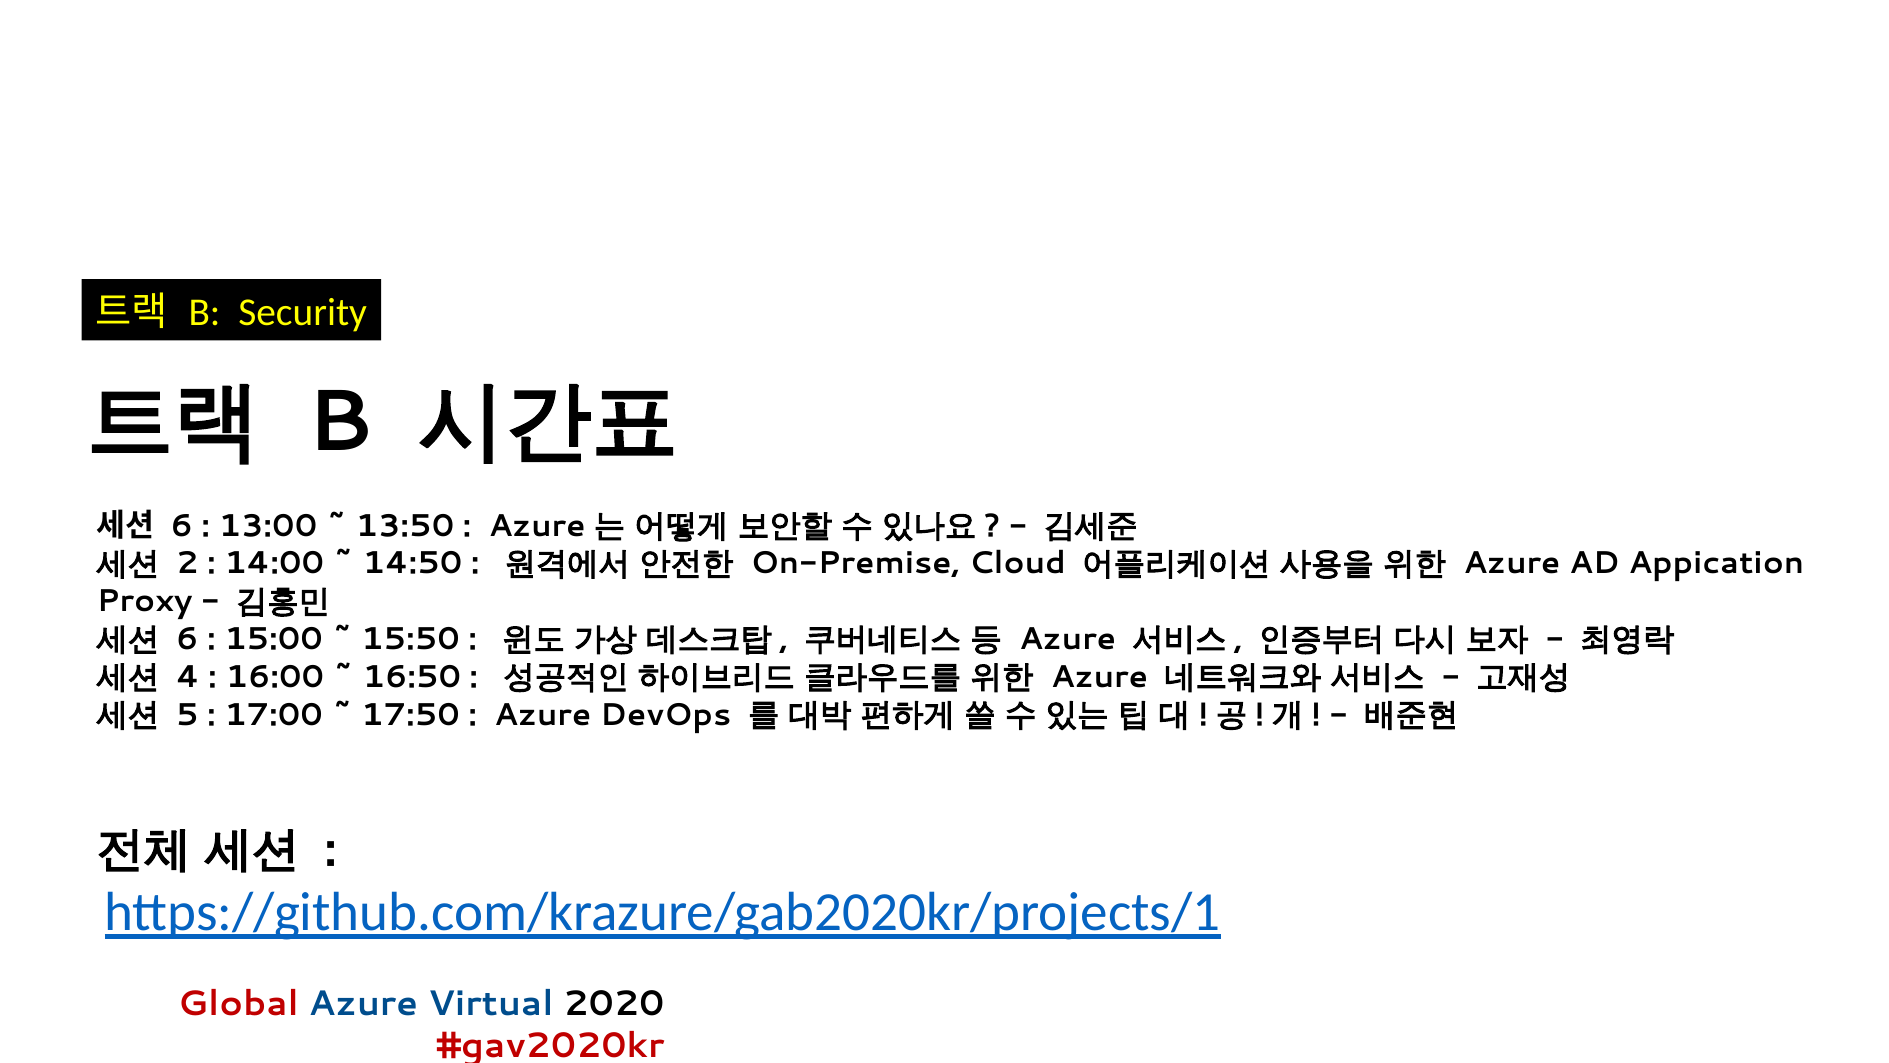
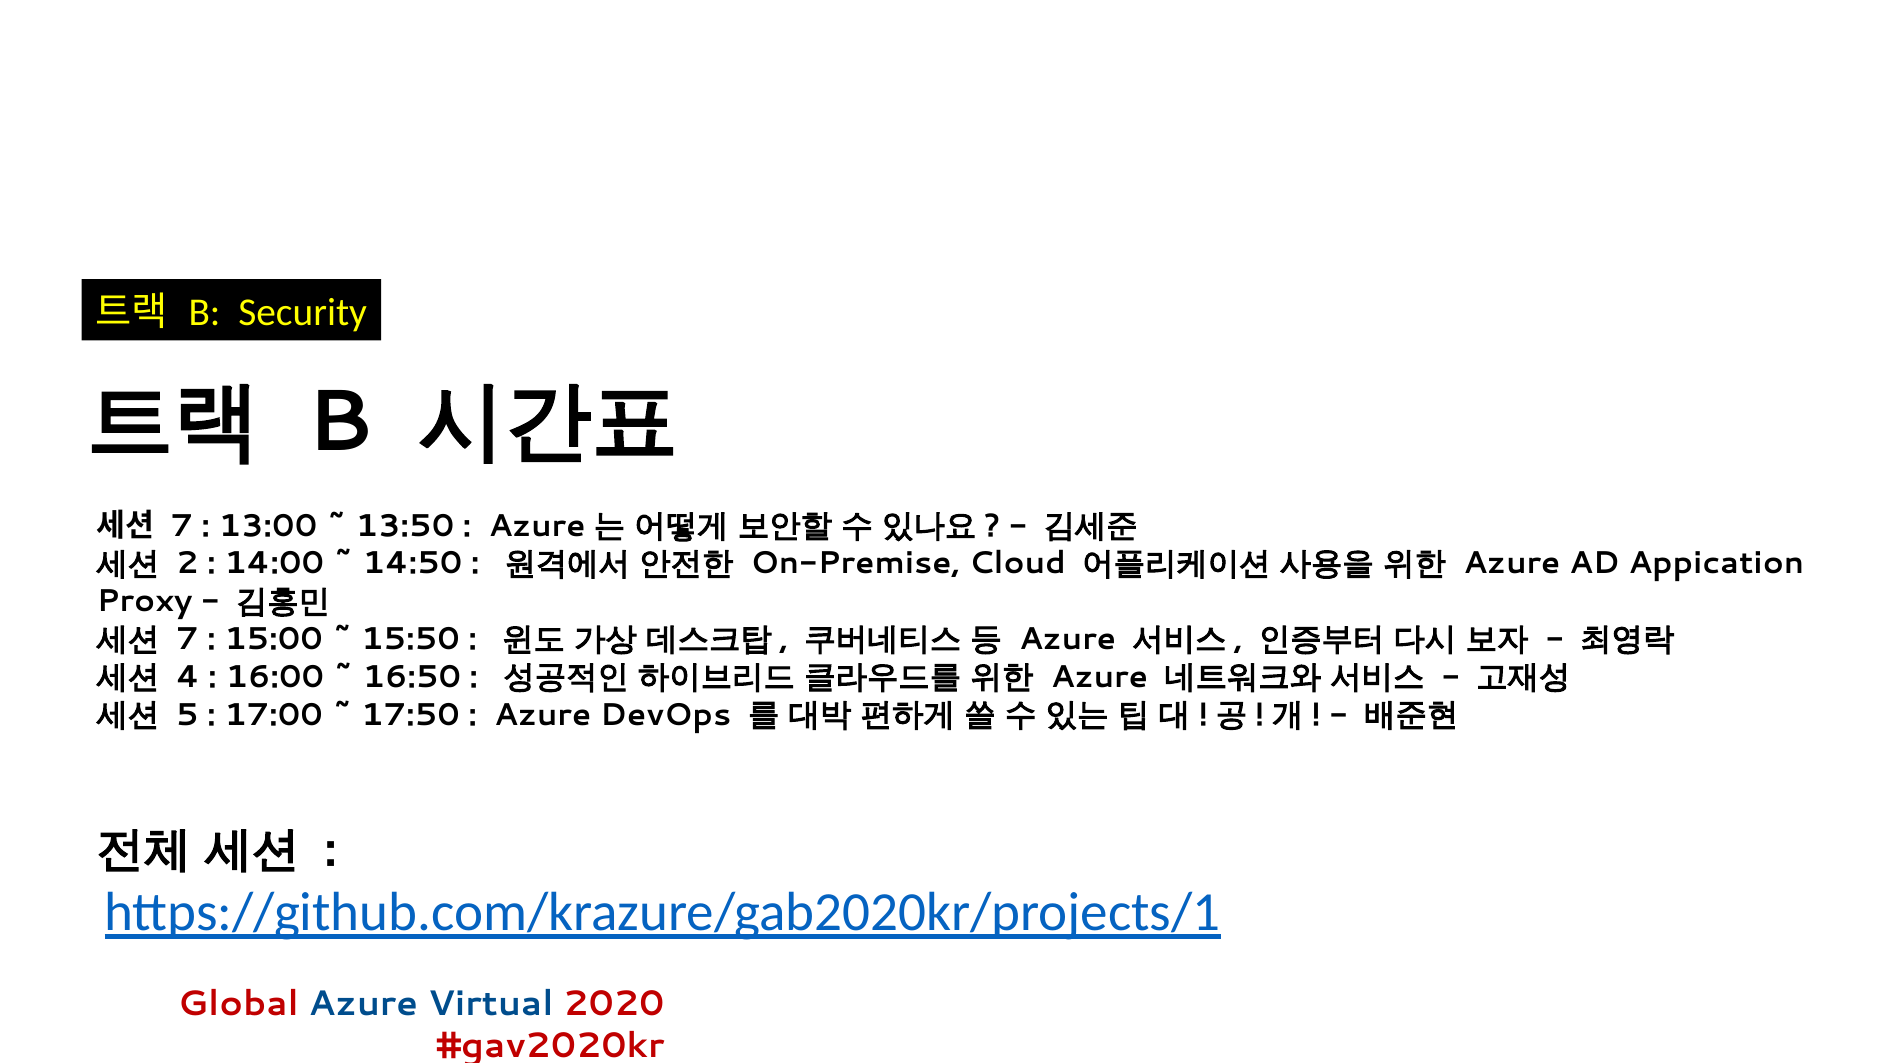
6 at (182, 526): 6 -> 7
6 at (187, 639): 6 -> 7
2020 colour: black -> red
